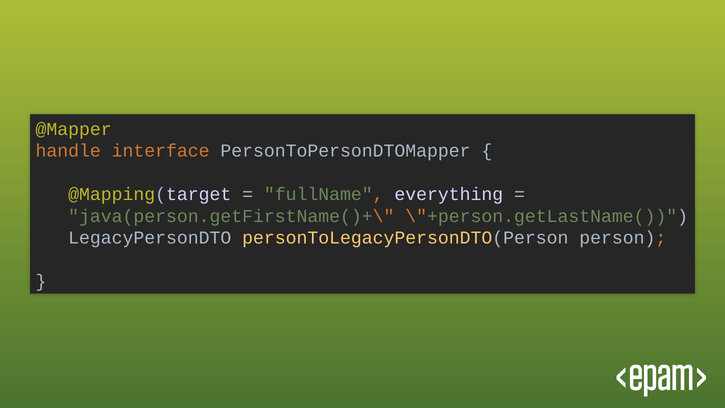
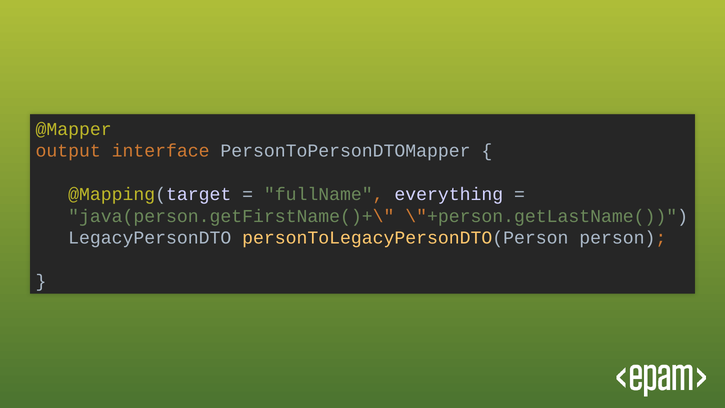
handle: handle -> output
